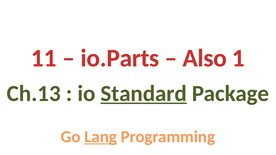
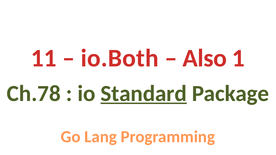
io.Parts: io.Parts -> io.Both
Ch.13: Ch.13 -> Ch.78
Lang underline: present -> none
